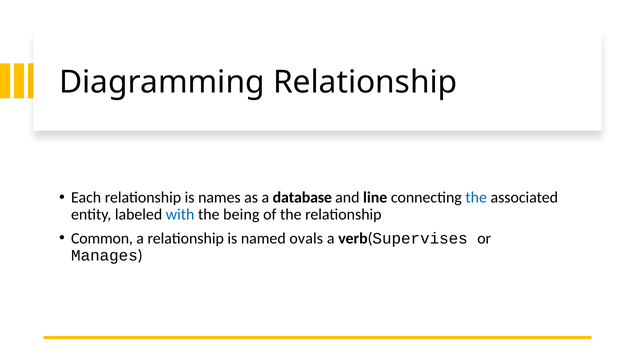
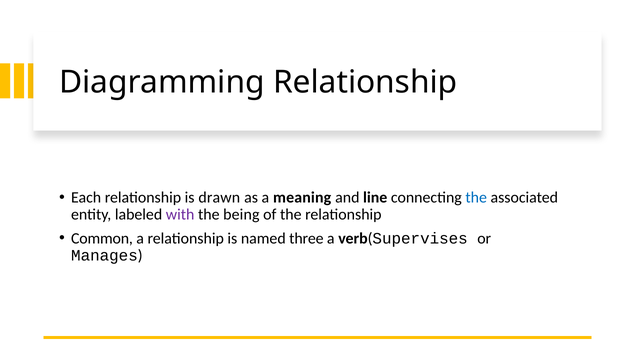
names: names -> drawn
database: database -> meaning
with colour: blue -> purple
ovals: ovals -> three
